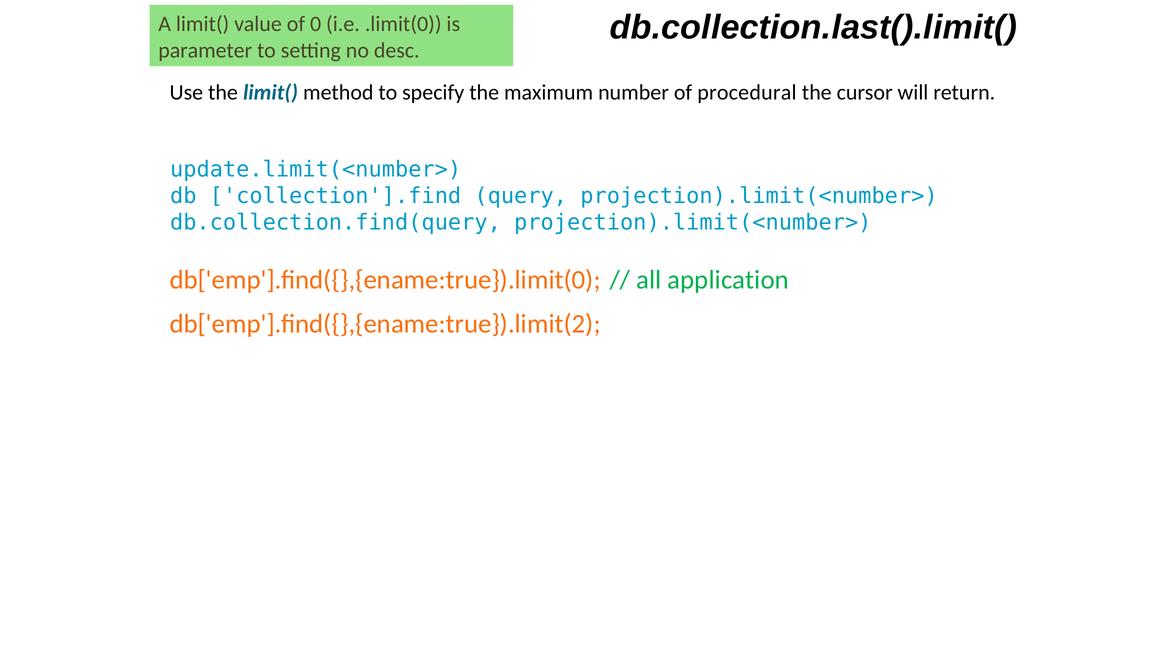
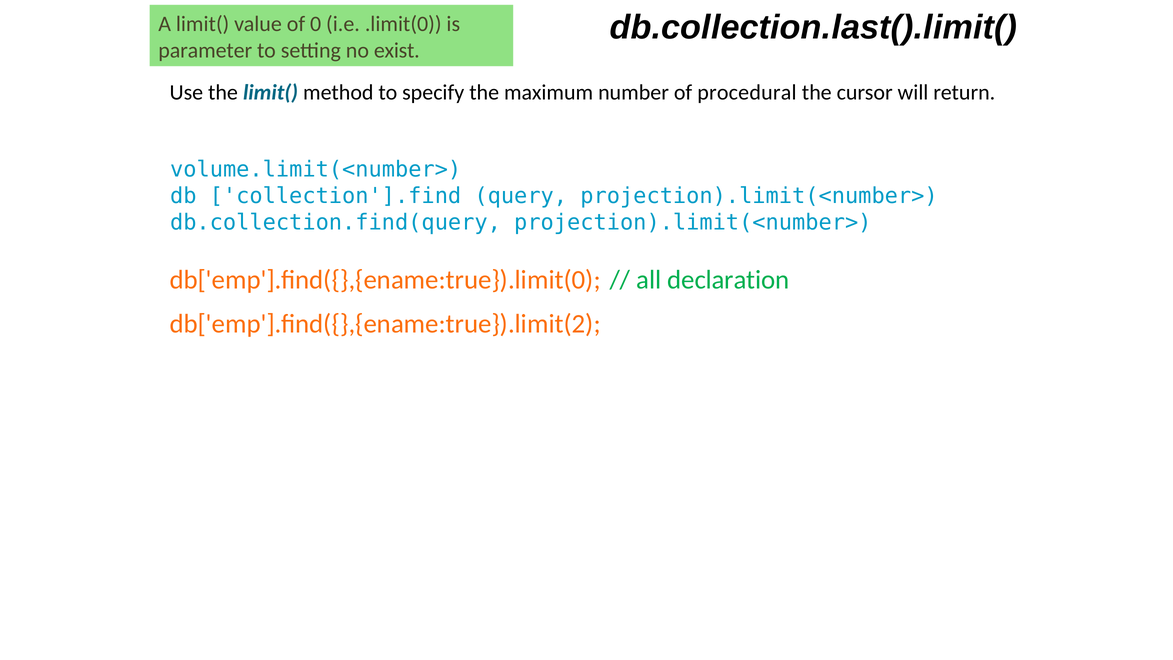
desc: desc -> exist
update.limit(<number>: update.limit(<number> -> volume.limit(<number>
application: application -> declaration
